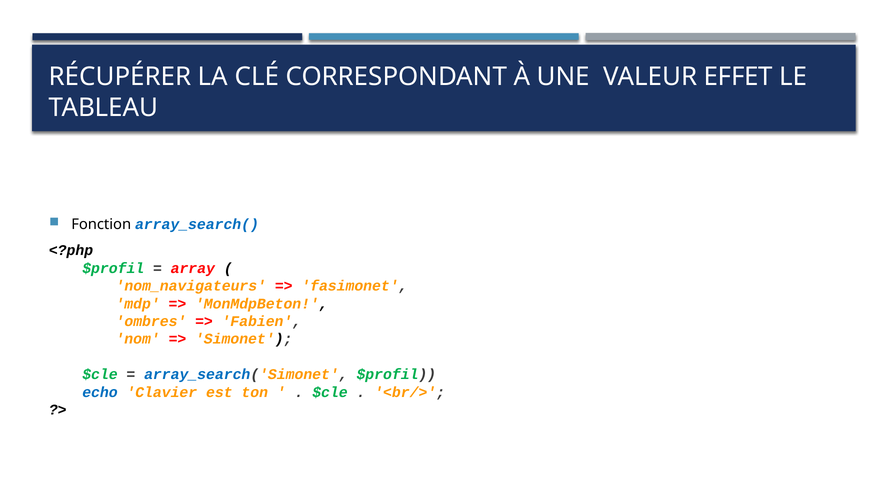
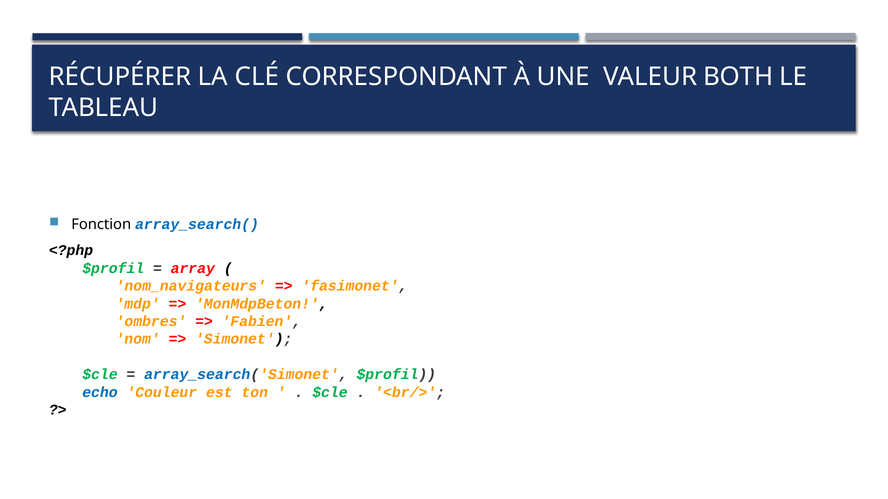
EFFET: EFFET -> BOTH
Clavier: Clavier -> Couleur
